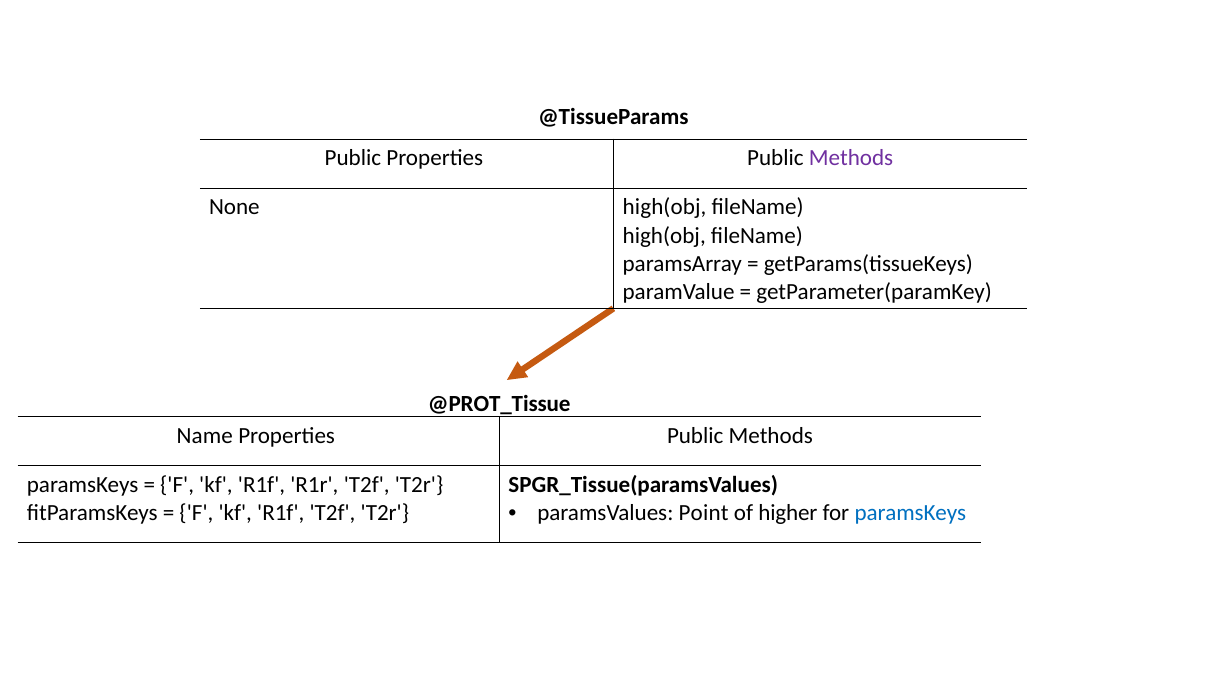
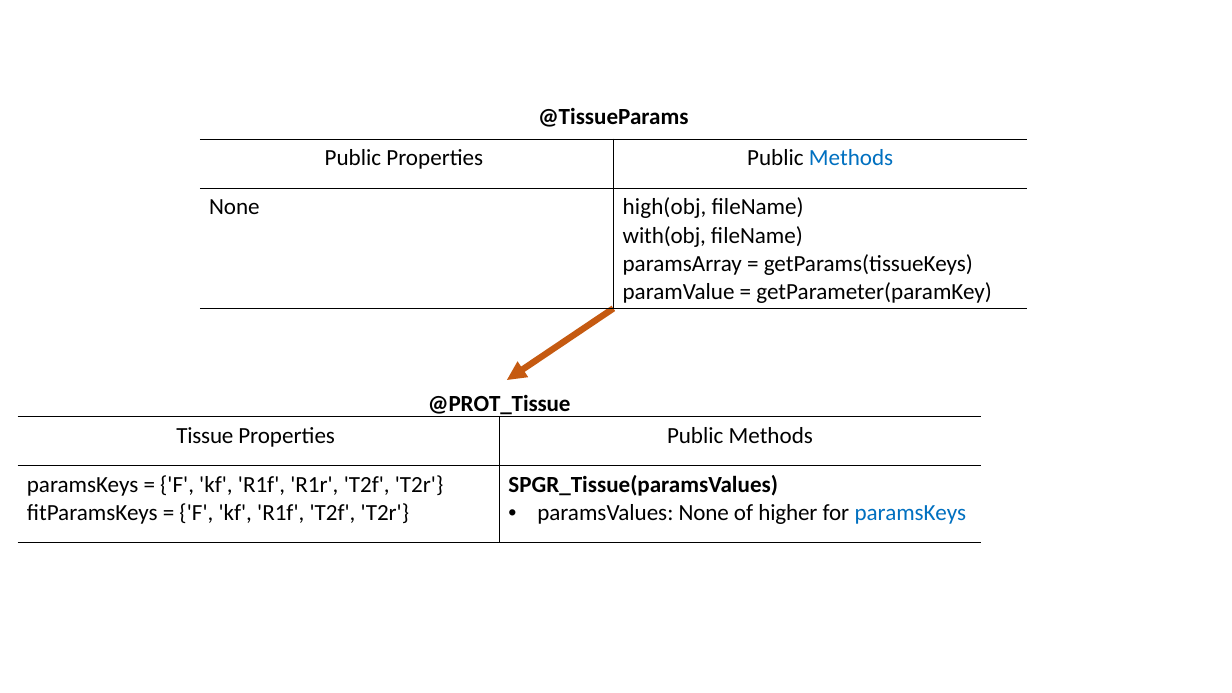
Methods at (851, 158) colour: purple -> blue
high(obj at (664, 235): high(obj -> with(obj
Name: Name -> Tissue
paramsValues Point: Point -> None
